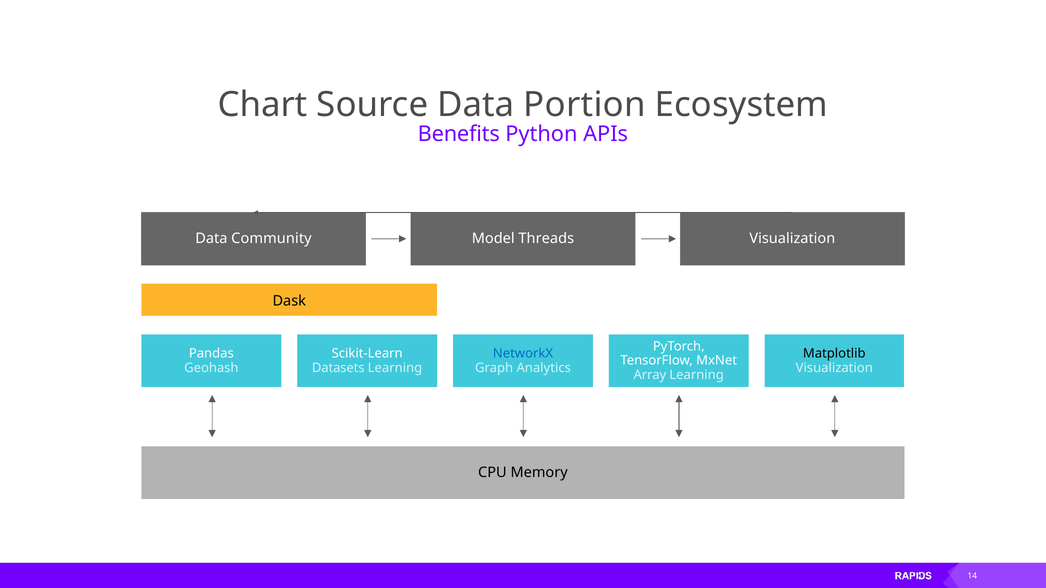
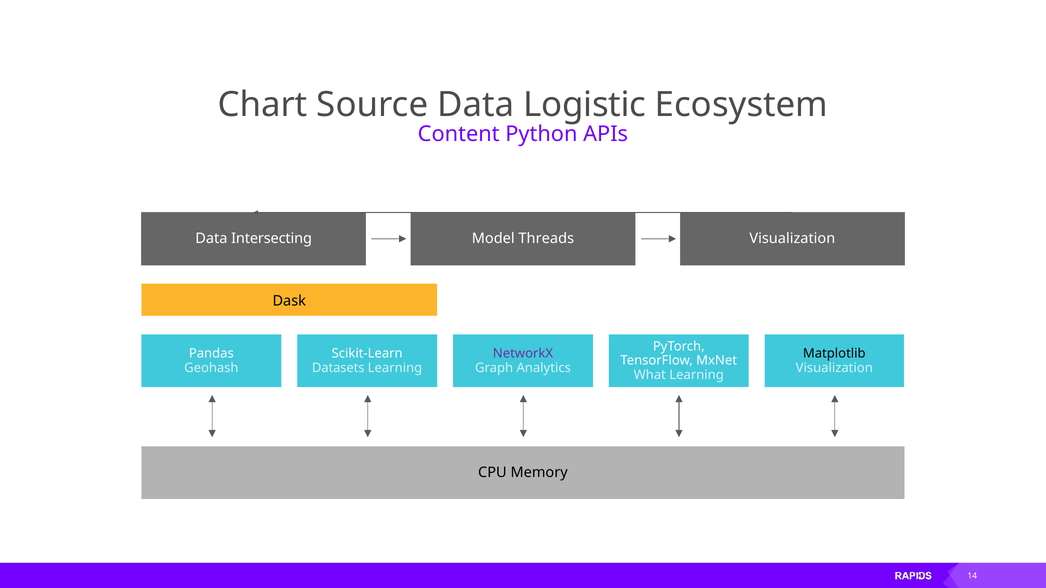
Portion: Portion -> Logistic
Benefits: Benefits -> Content
Community: Community -> Intersecting
NetworkX colour: blue -> purple
Array: Array -> What
